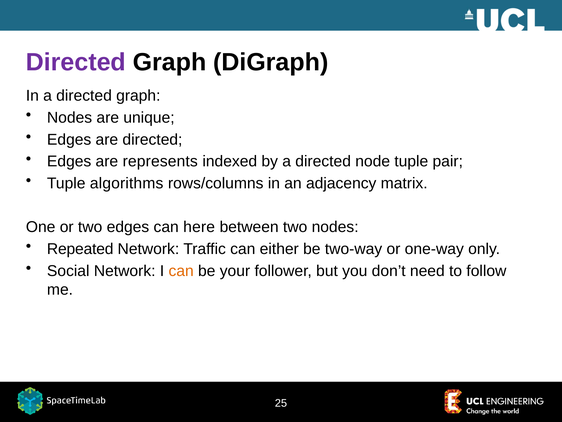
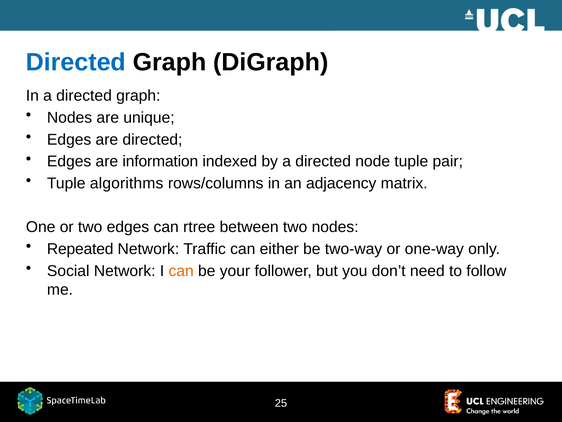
Directed at (76, 62) colour: purple -> blue
represents: represents -> information
here: here -> rtree
